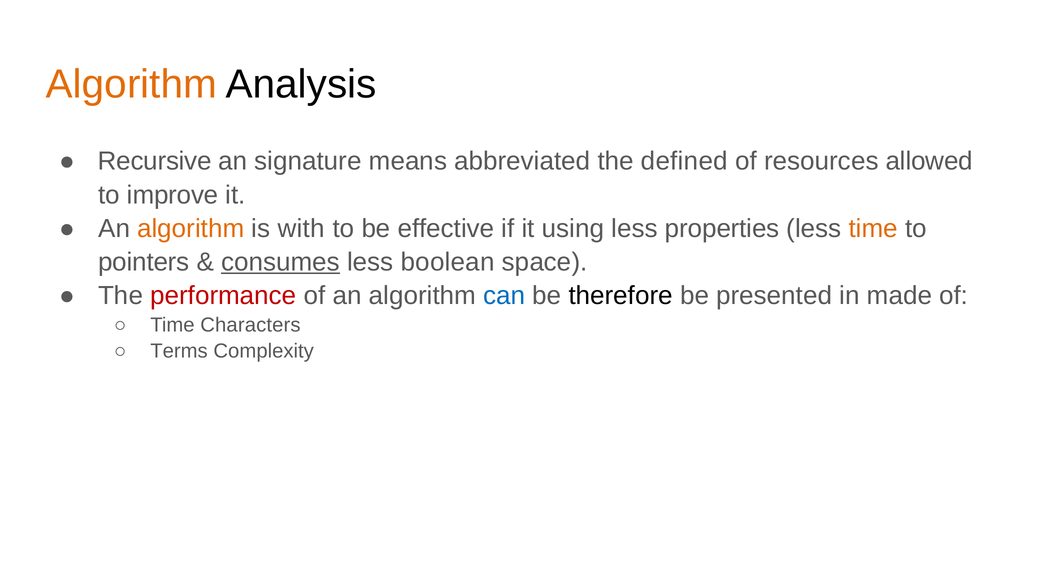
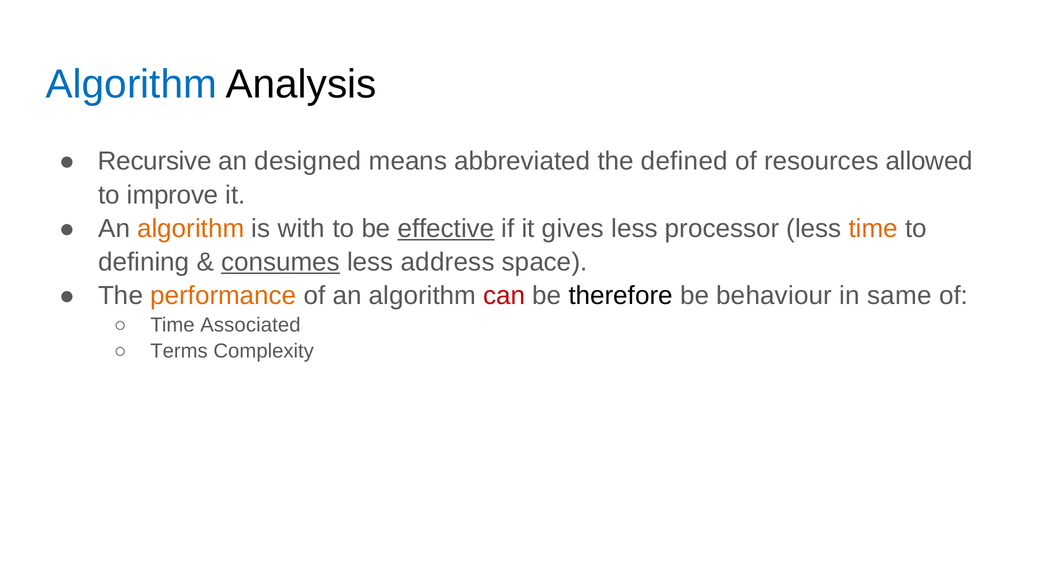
Algorithm at (131, 84) colour: orange -> blue
signature: signature -> designed
effective underline: none -> present
using: using -> gives
properties: properties -> processor
pointers: pointers -> defining
boolean: boolean -> address
performance colour: red -> orange
can colour: blue -> red
presented: presented -> behaviour
made: made -> same
Characters: Characters -> Associated
